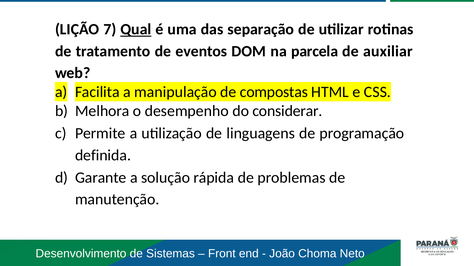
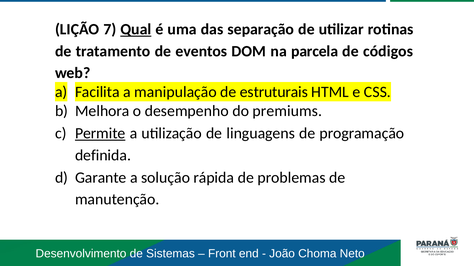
auxiliar: auxiliar -> códigos
compostas: compostas -> estruturais
considerar: considerar -> premiums
Permite underline: none -> present
